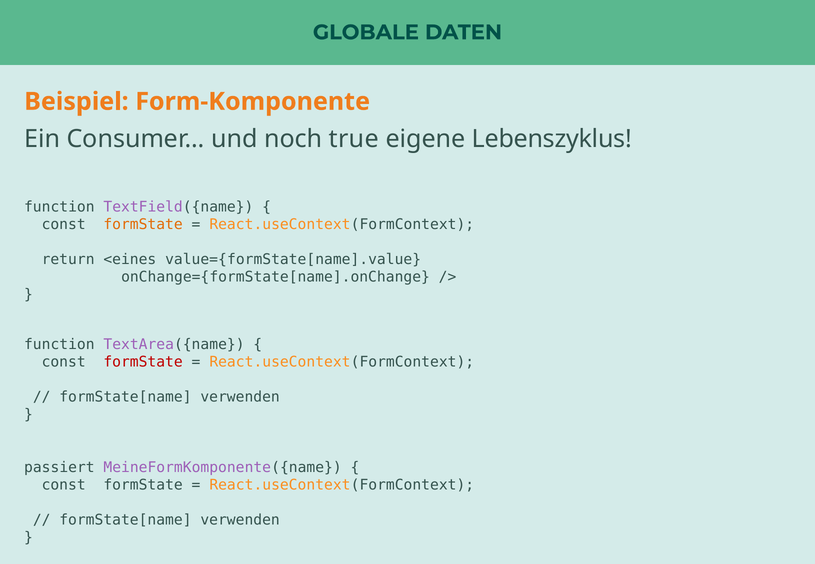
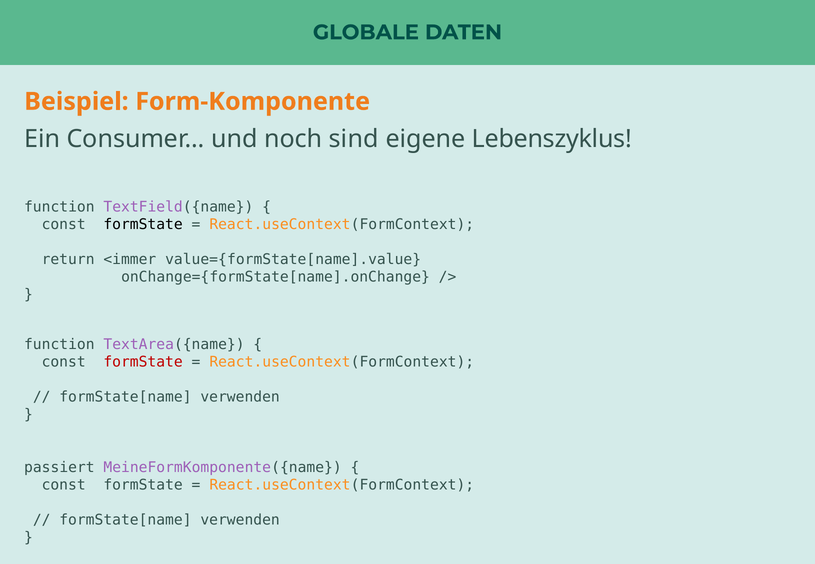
true: true -> sind
formState at (143, 224) colour: orange -> black
<eines: <eines -> <immer
